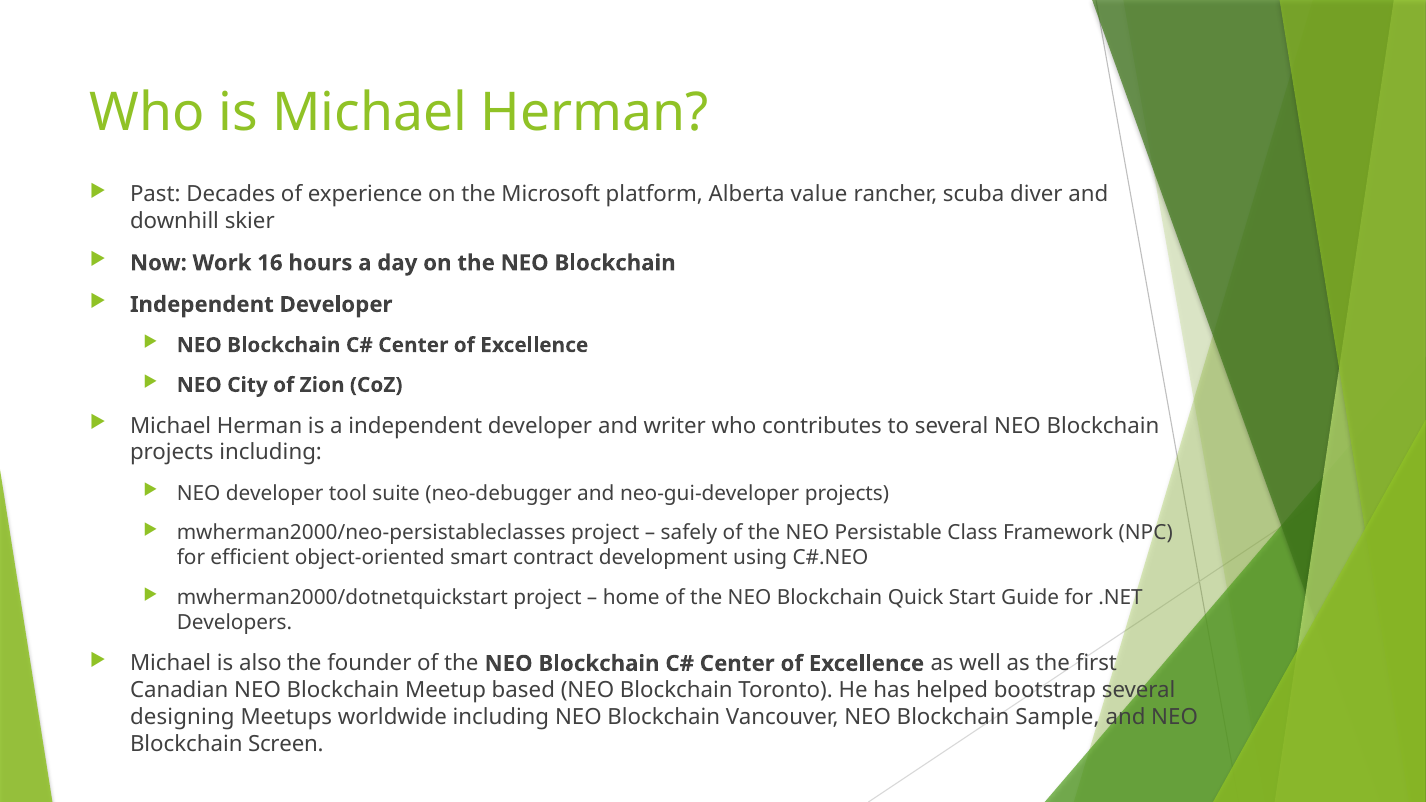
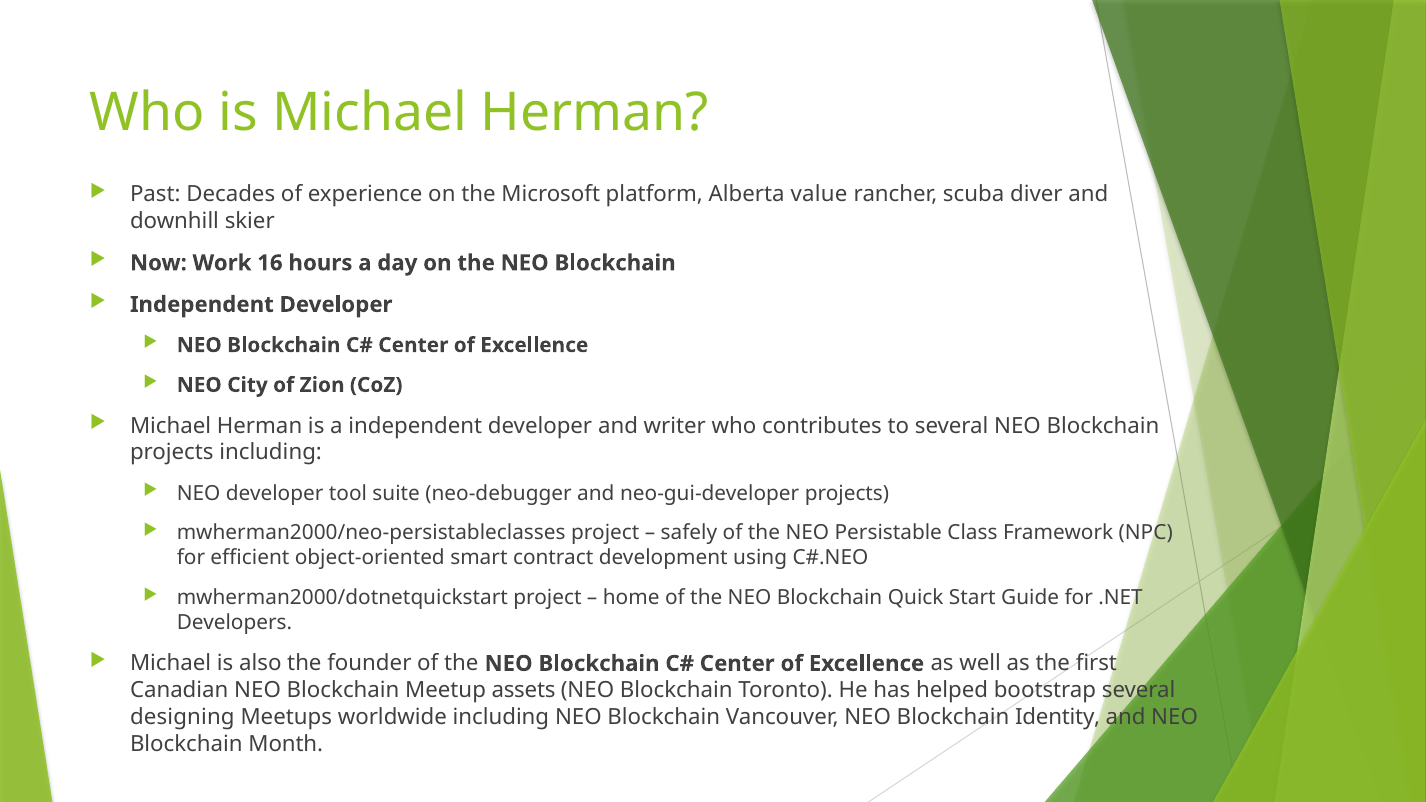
based: based -> assets
Sample: Sample -> Identity
Screen: Screen -> Month
